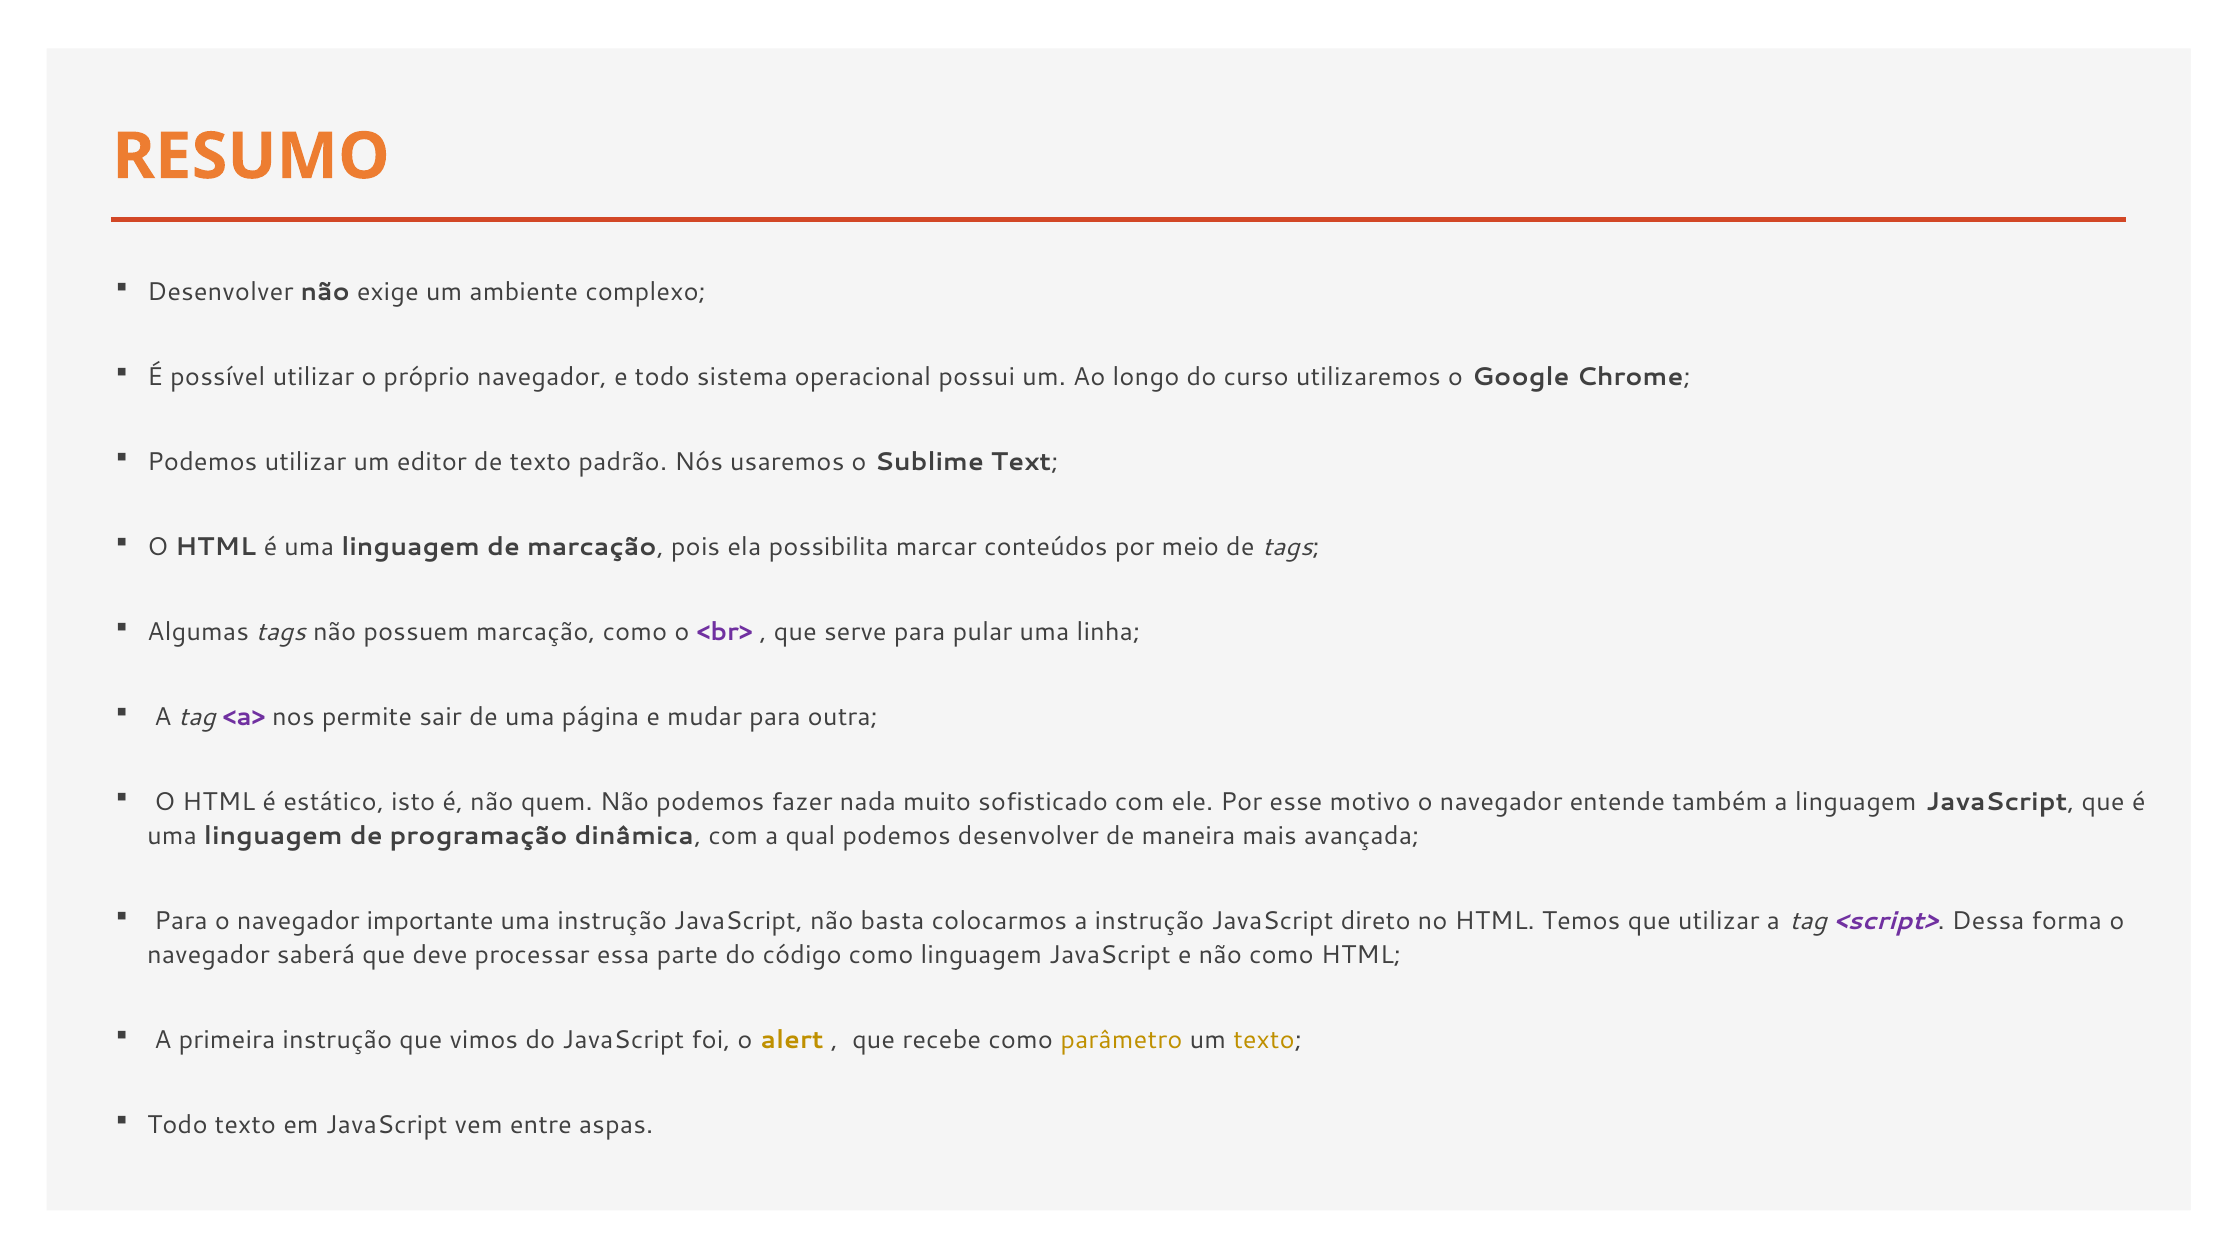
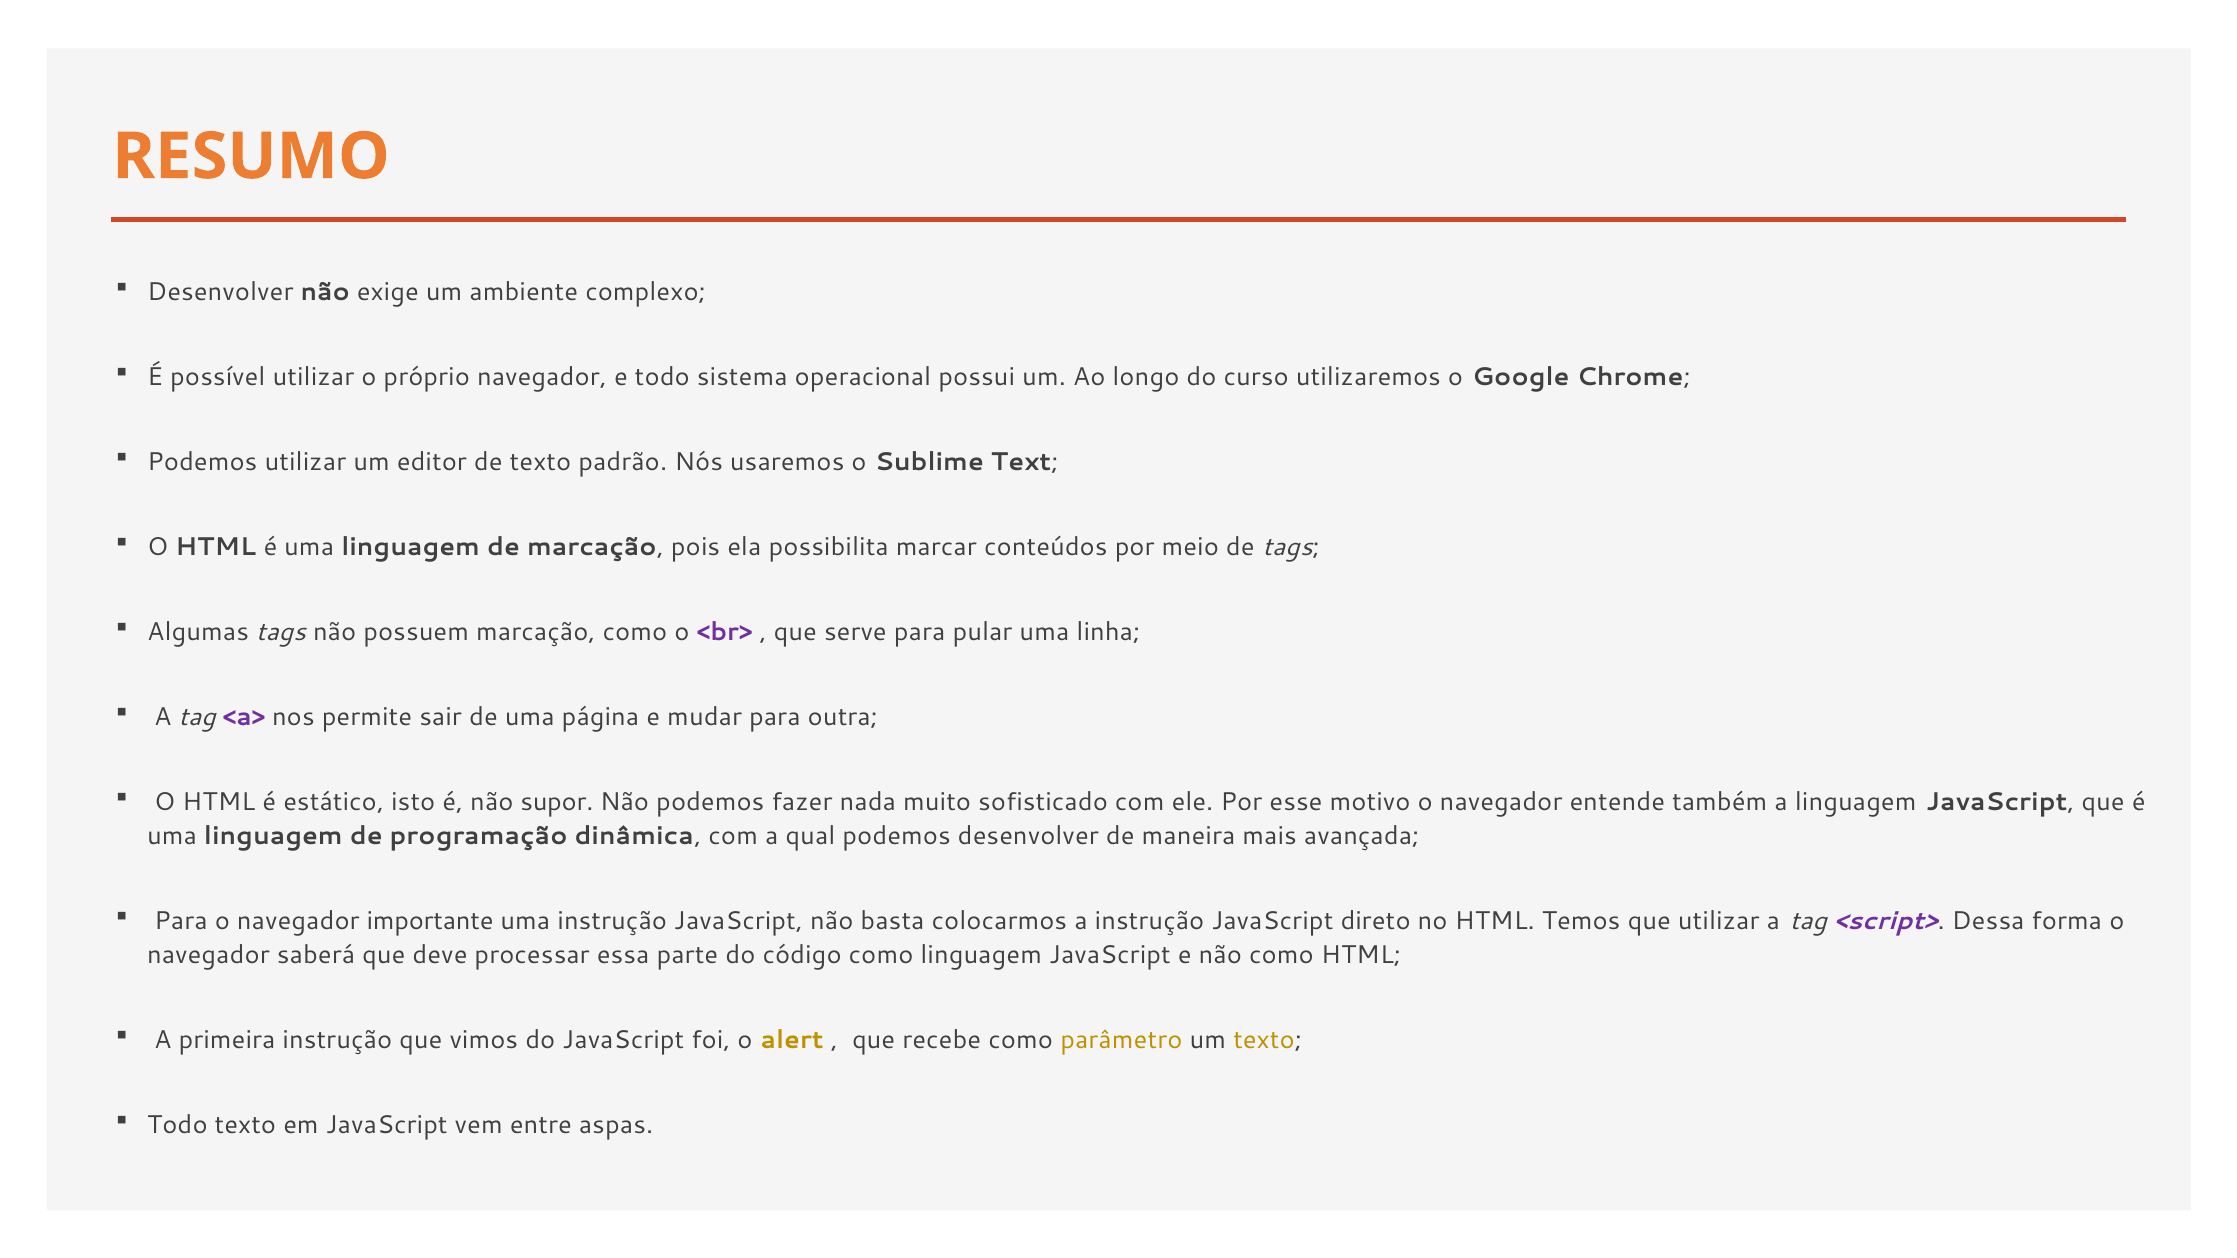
quem: quem -> supor
